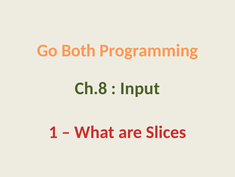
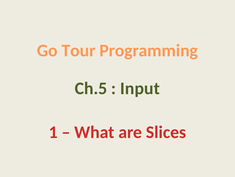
Both: Both -> Tour
Ch.8: Ch.8 -> Ch.5
